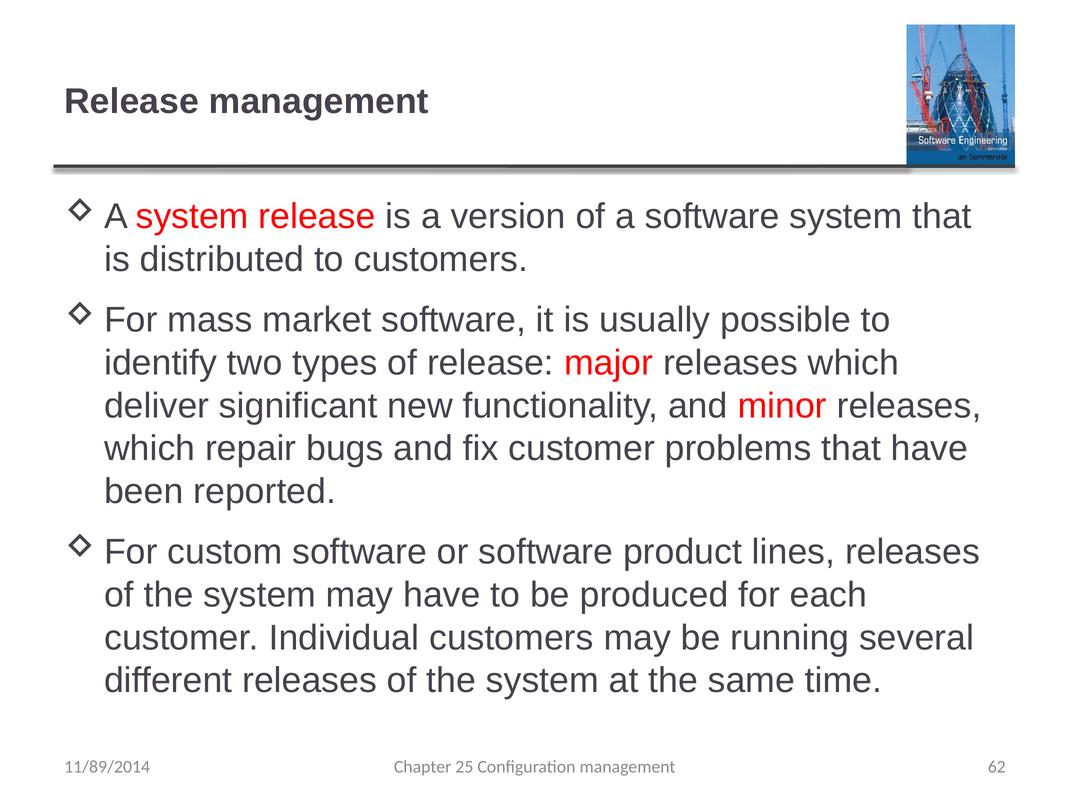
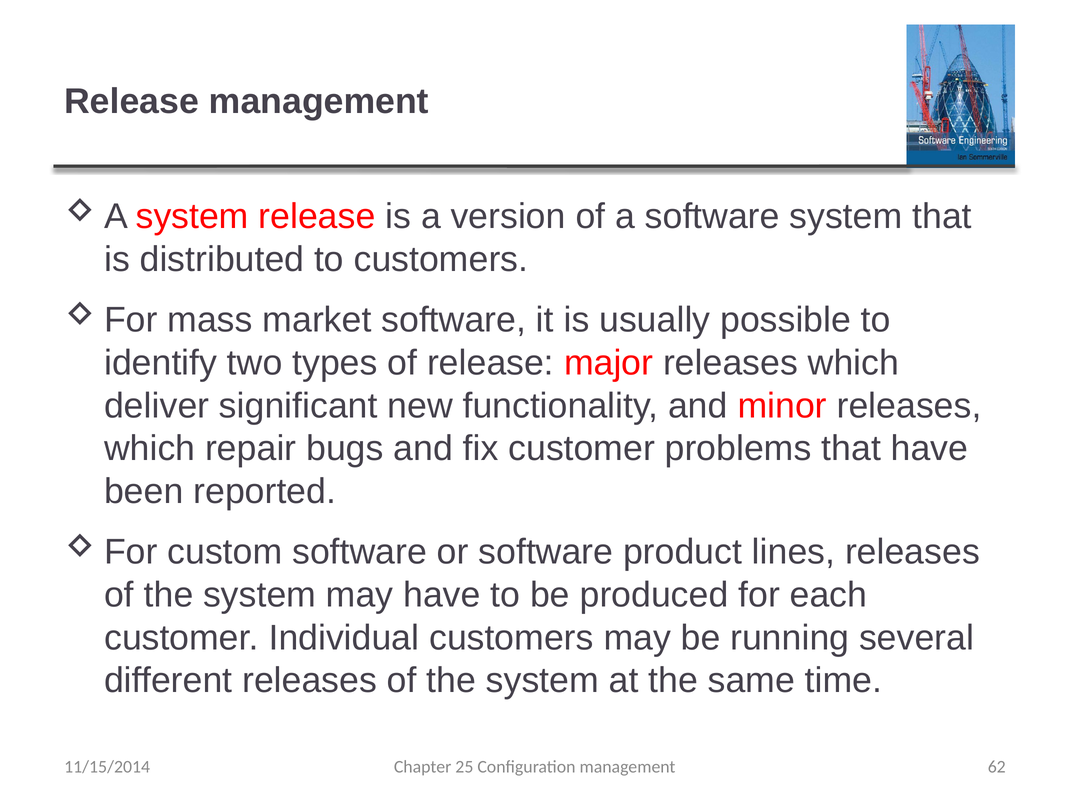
11/89/2014: 11/89/2014 -> 11/15/2014
